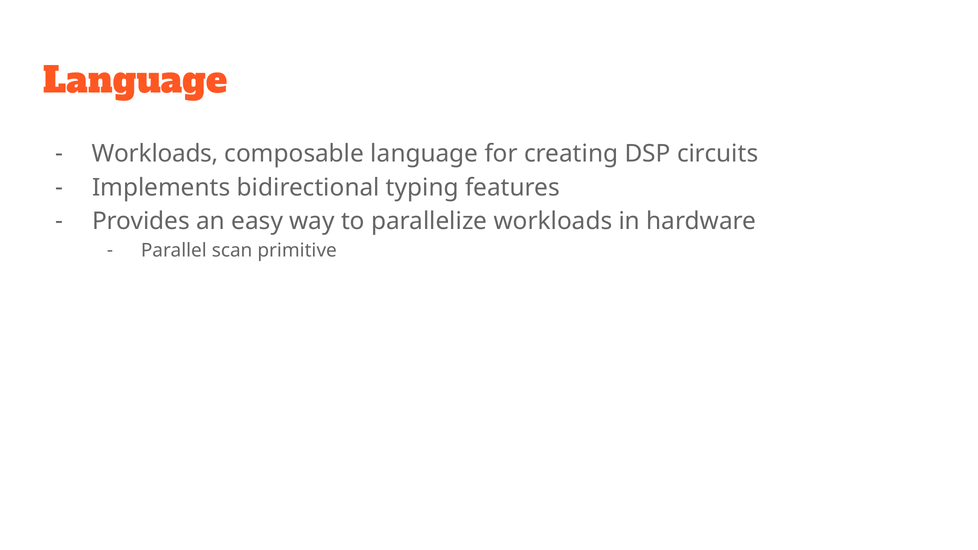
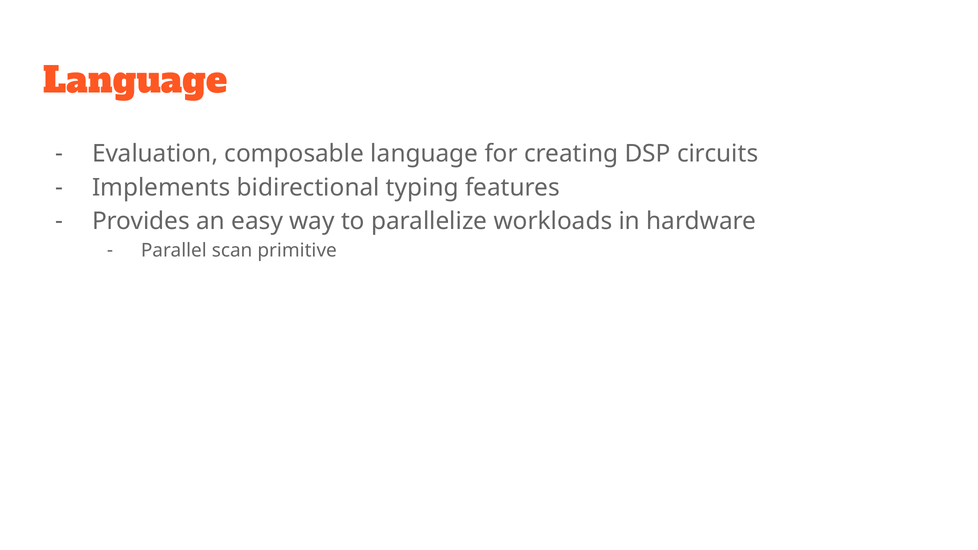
Workloads at (155, 154): Workloads -> Evaluation
